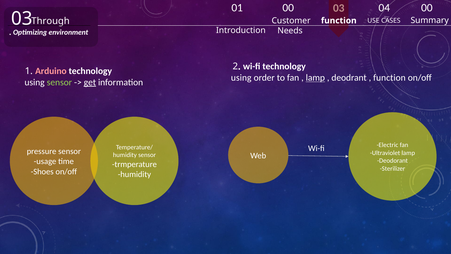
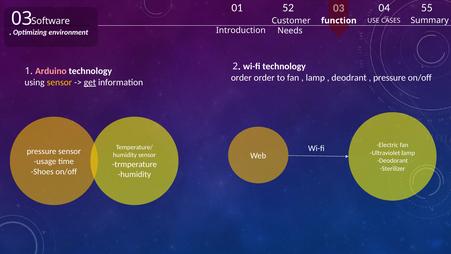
01 00: 00 -> 52
04 00: 00 -> 55
Through: Through -> Software
using at (241, 78): using -> order
lamp at (315, 78) underline: present -> none
function at (389, 78): function -> pressure
sensor at (59, 82) colour: light green -> yellow
